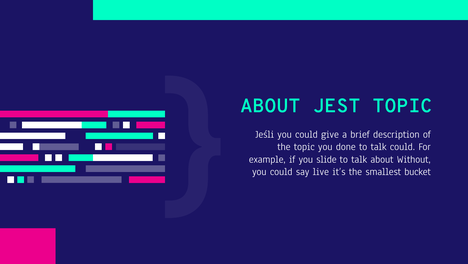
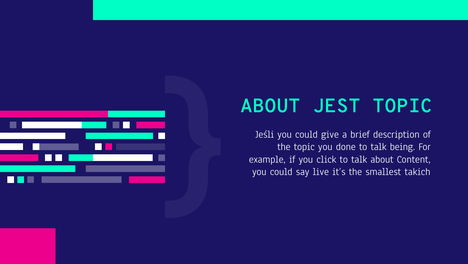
talk could: could -> being
slide: slide -> click
Without: Without -> Content
bucket: bucket -> takich
